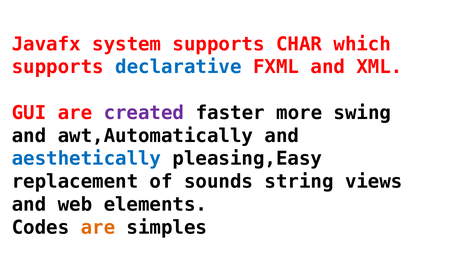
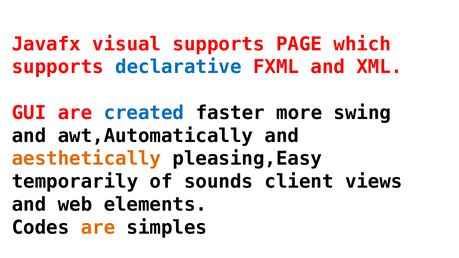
system: system -> visual
CHAR: CHAR -> PAGE
created colour: purple -> blue
aesthetically colour: blue -> orange
replacement: replacement -> temporarily
string: string -> client
